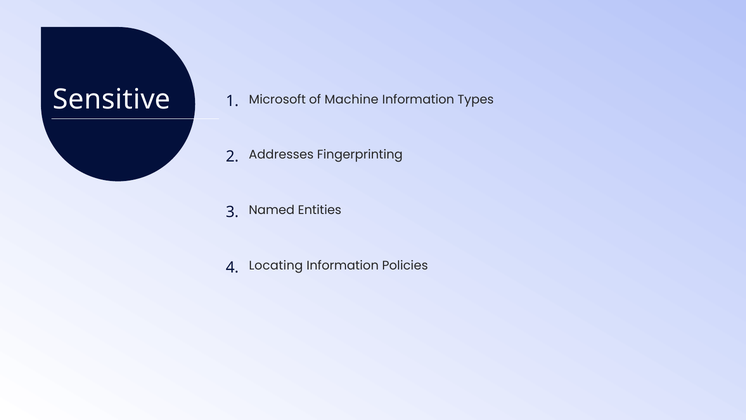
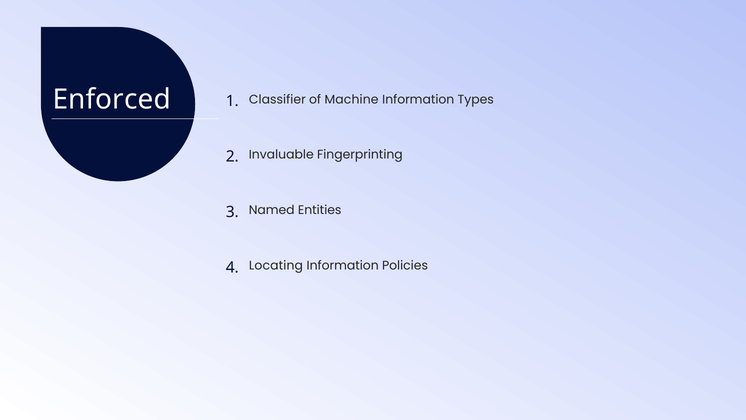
Sensitive: Sensitive -> Enforced
Microsoft: Microsoft -> Classifier
Addresses: Addresses -> Invaluable
